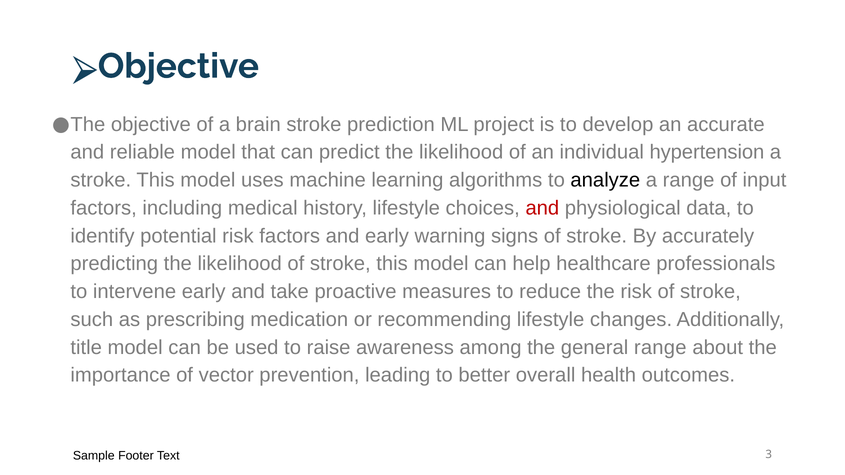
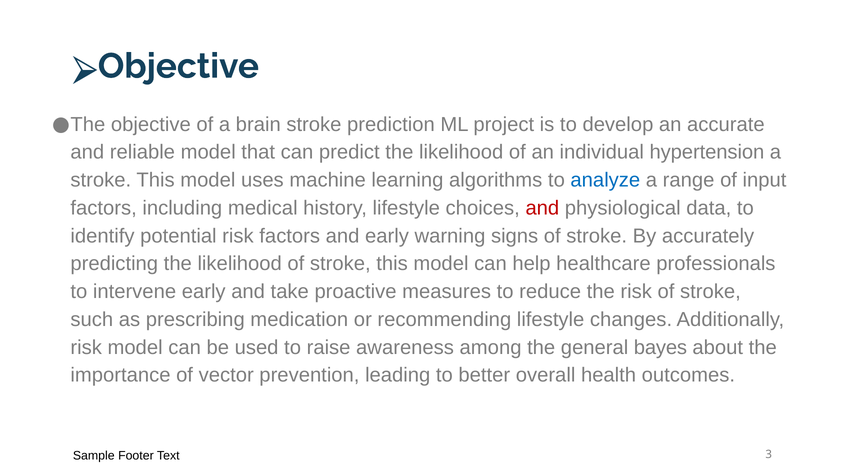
analyze colour: black -> blue
title at (86, 348): title -> risk
general range: range -> bayes
